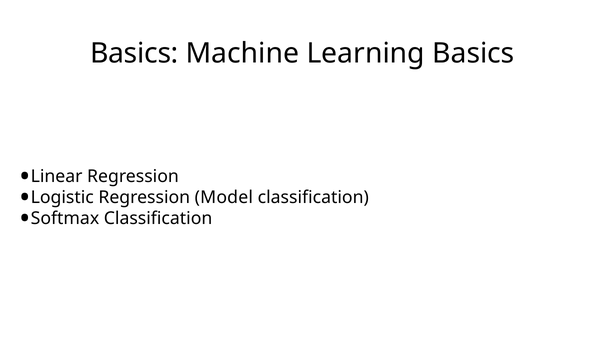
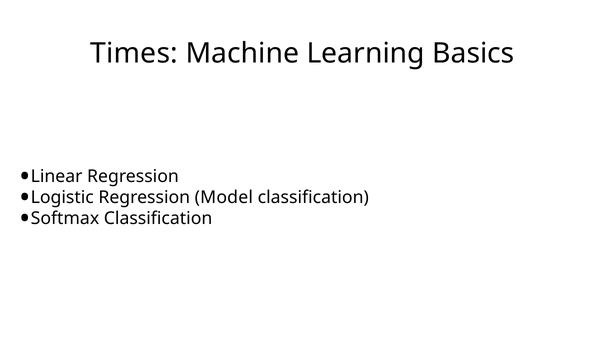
Basics at (134, 53): Basics -> Times
